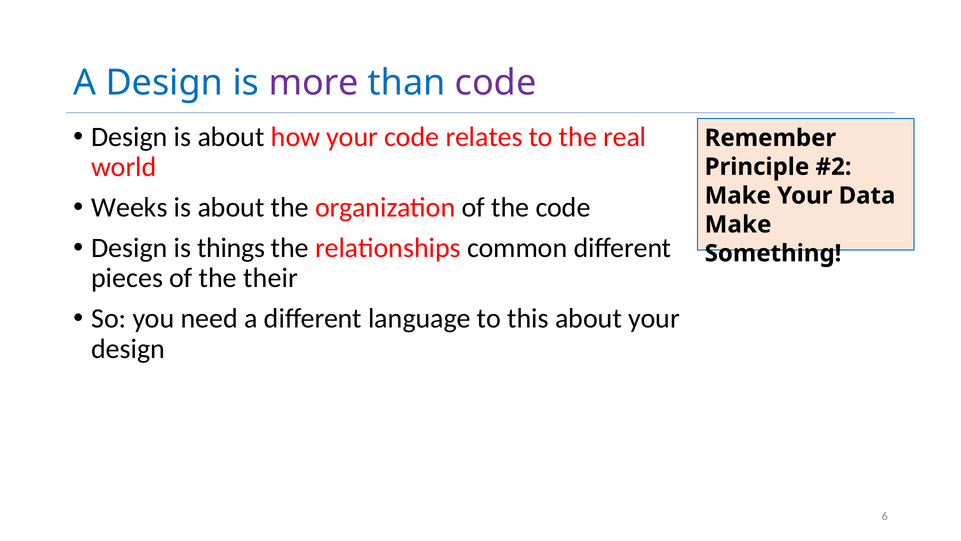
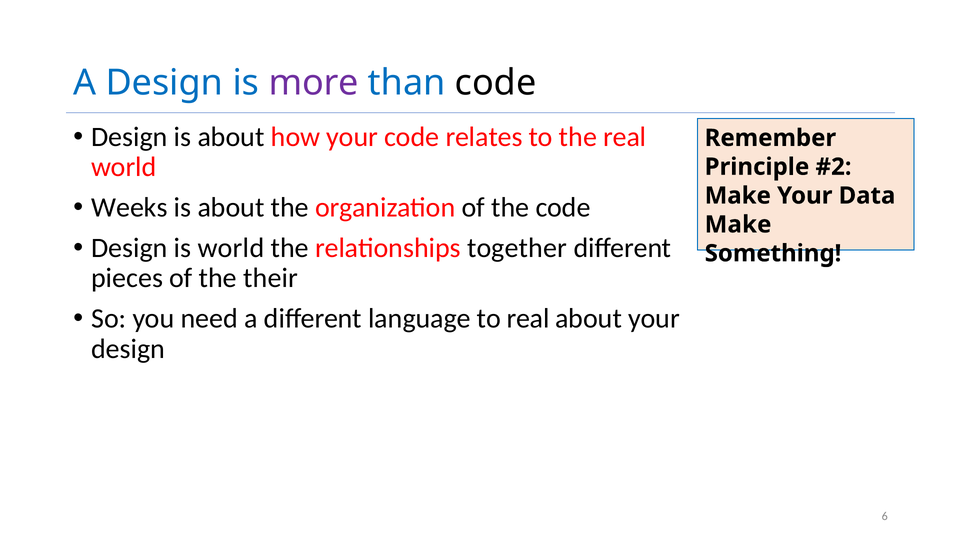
code at (496, 83) colour: purple -> black
is things: things -> world
common: common -> together
to this: this -> real
